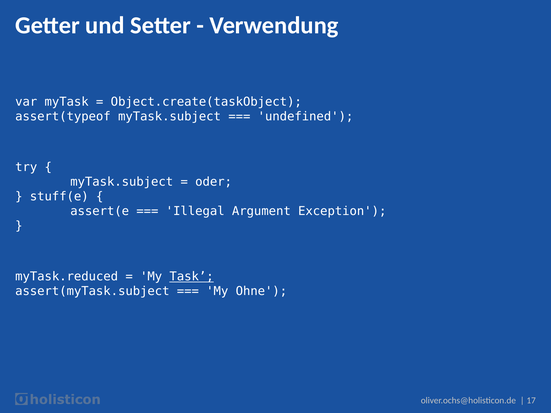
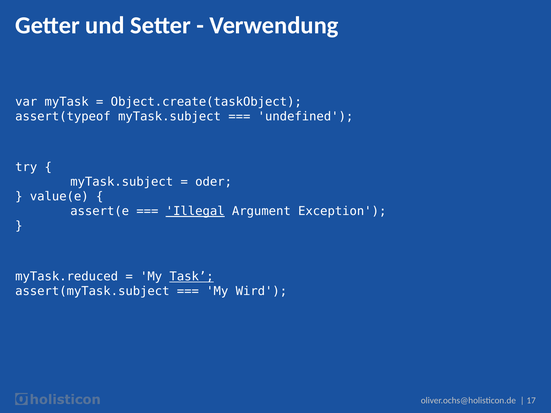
stuff(e: stuff(e -> value(e
Illegal underline: none -> present
Ohne: Ohne -> Wird
